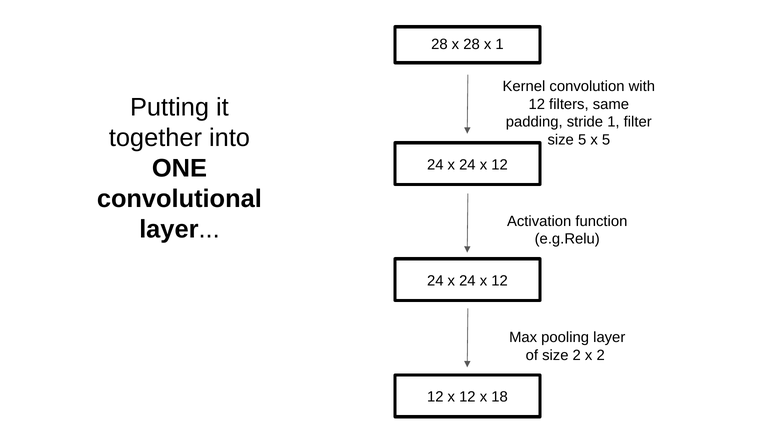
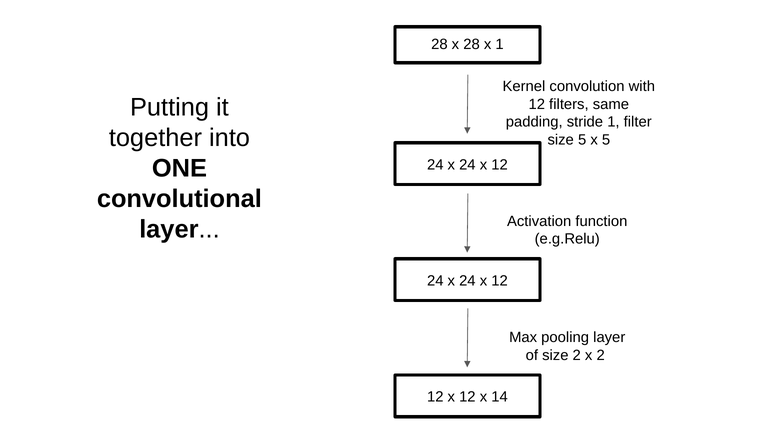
18: 18 -> 14
